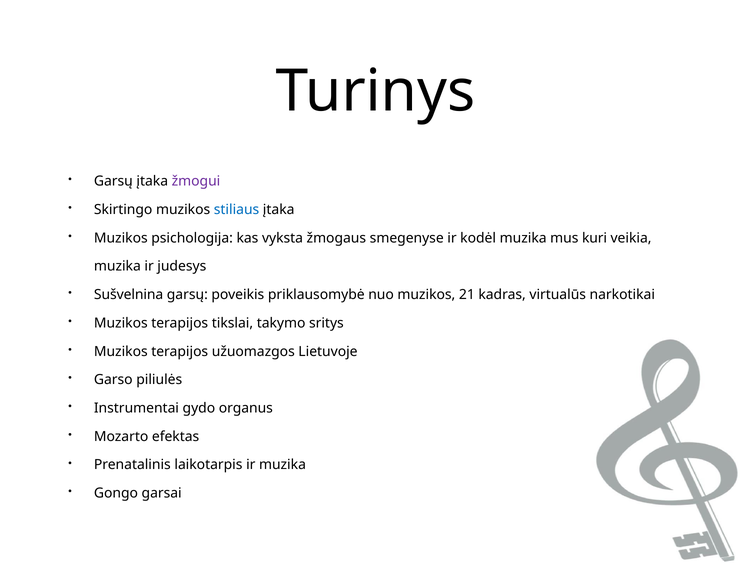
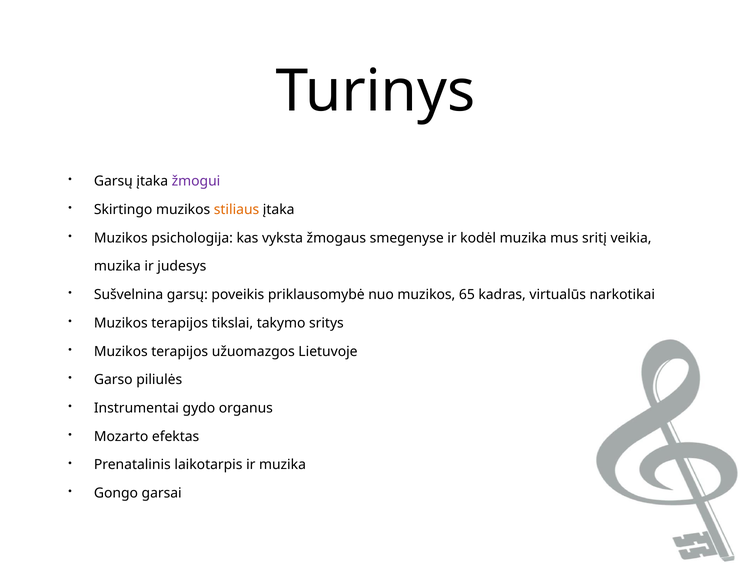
stiliaus colour: blue -> orange
kuri: kuri -> sritį
21: 21 -> 65
